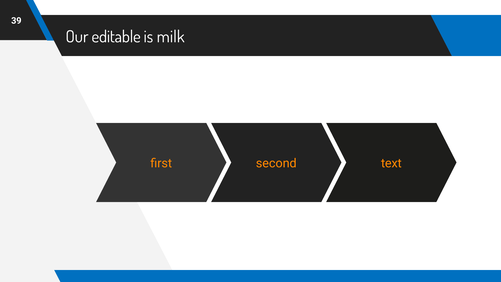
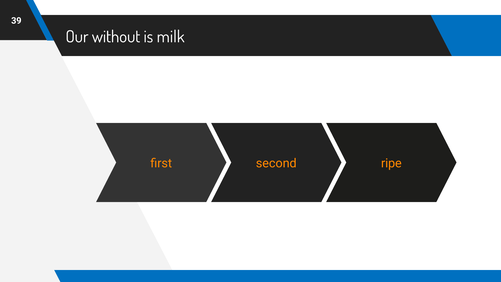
editable: editable -> without
text: text -> ripe
